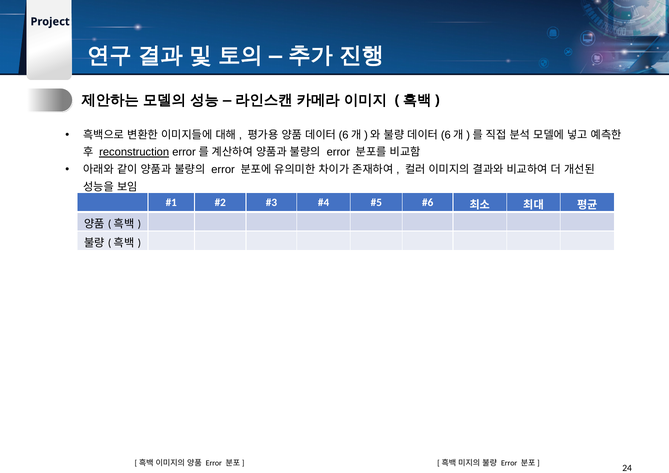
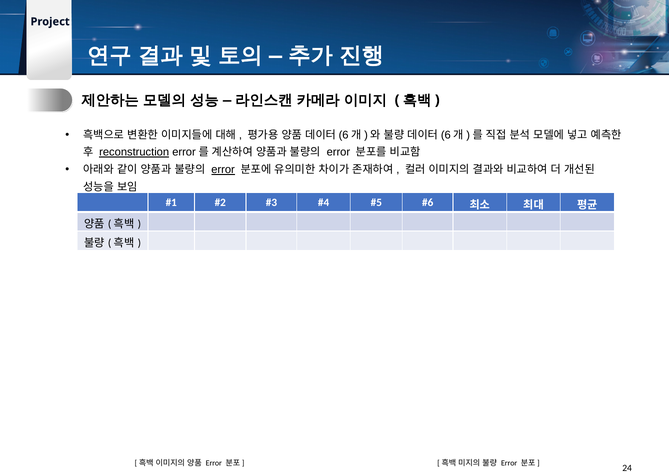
error at (223, 170) underline: none -> present
